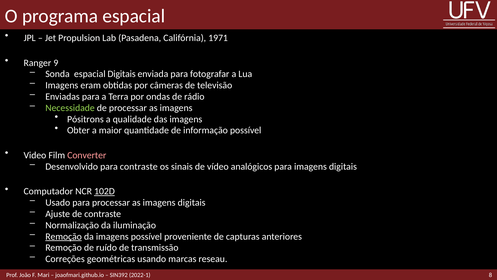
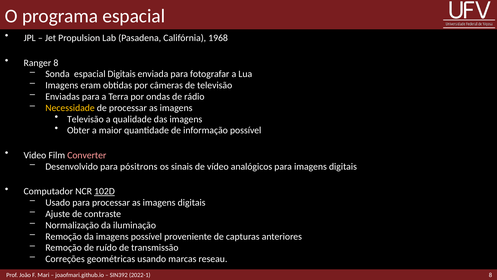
1971: 1971 -> 1968
Ranger 9: 9 -> 8
Necessidade colour: light green -> yellow
Pósitrons at (85, 119): Pósitrons -> Televisão
para contraste: contraste -> pósitrons
Remoção at (64, 236) underline: present -> none
